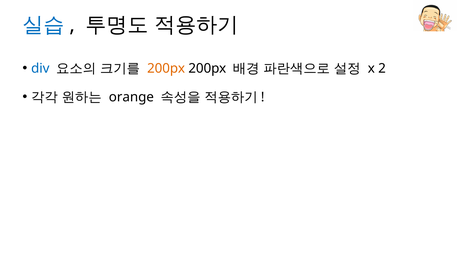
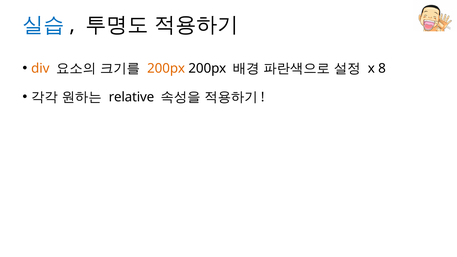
div colour: blue -> orange
2: 2 -> 8
orange: orange -> relative
